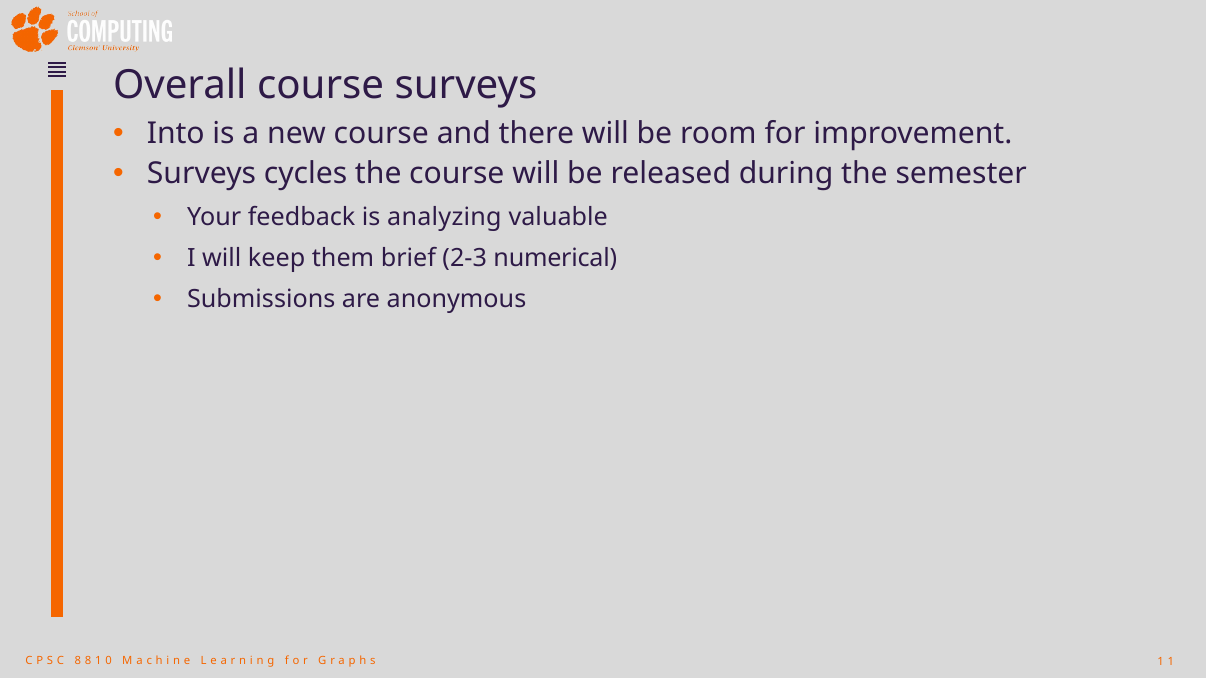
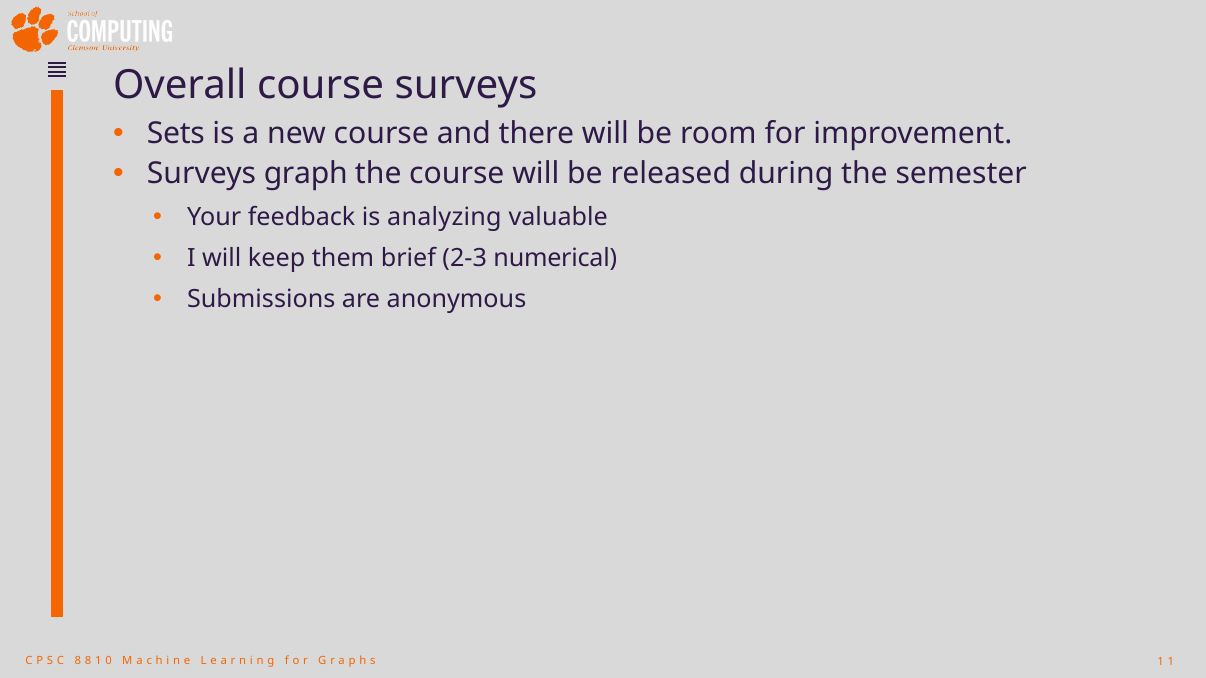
Into: Into -> Sets
cycles: cycles -> graph
